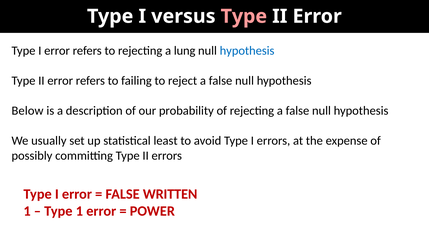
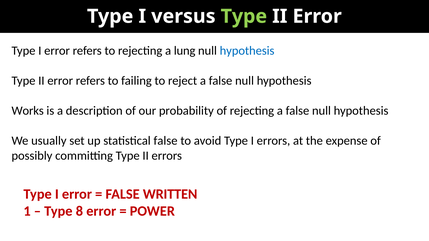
Type at (244, 16) colour: pink -> light green
Below: Below -> Works
statistical least: least -> false
Type 1: 1 -> 8
